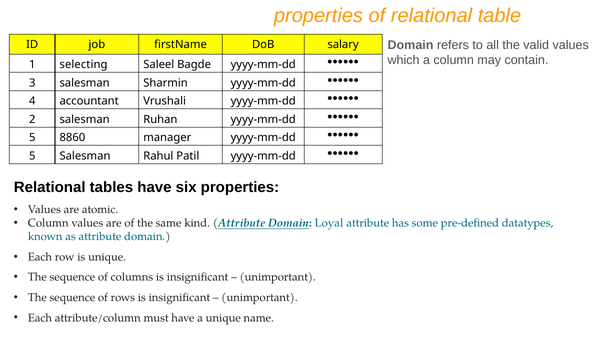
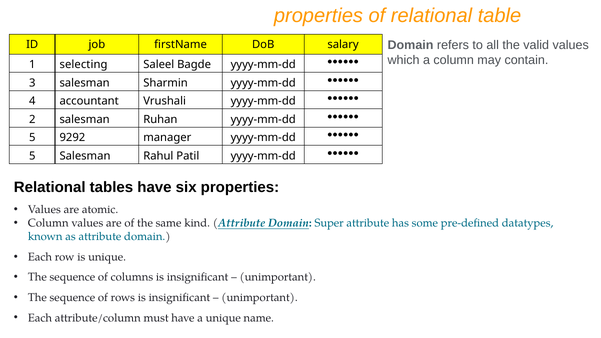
8860: 8860 -> 9292
Loyal: Loyal -> Super
